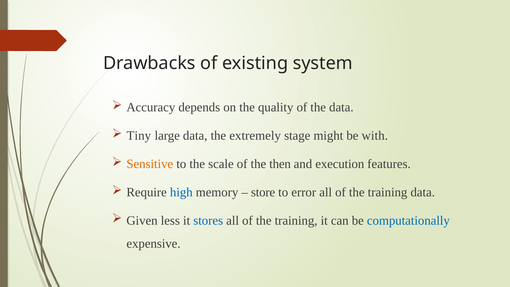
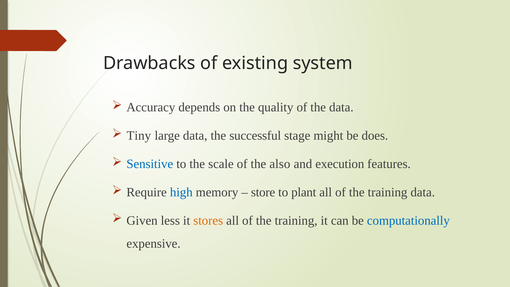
extremely: extremely -> successful
with: with -> does
Sensitive colour: orange -> blue
then: then -> also
error: error -> plant
stores colour: blue -> orange
